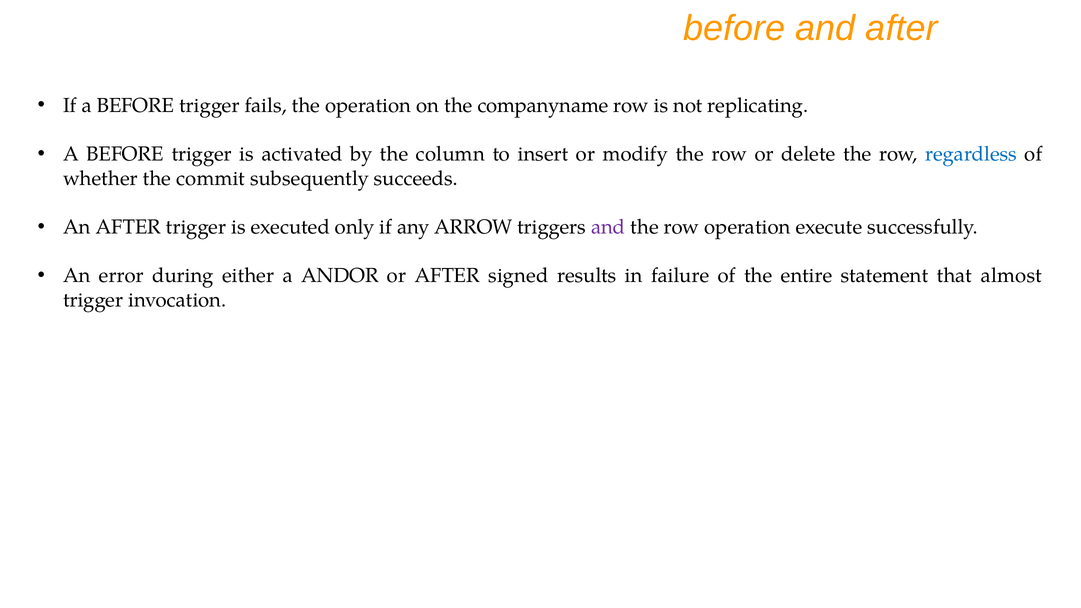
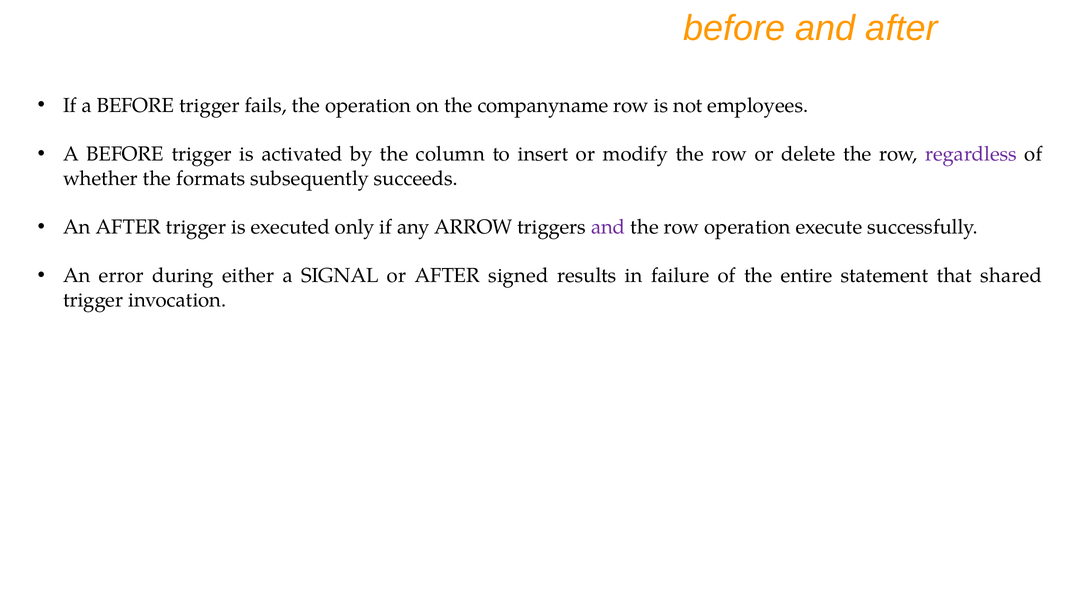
replicating: replicating -> employees
regardless colour: blue -> purple
commit: commit -> formats
ANDOR: ANDOR -> SIGNAL
almost: almost -> shared
